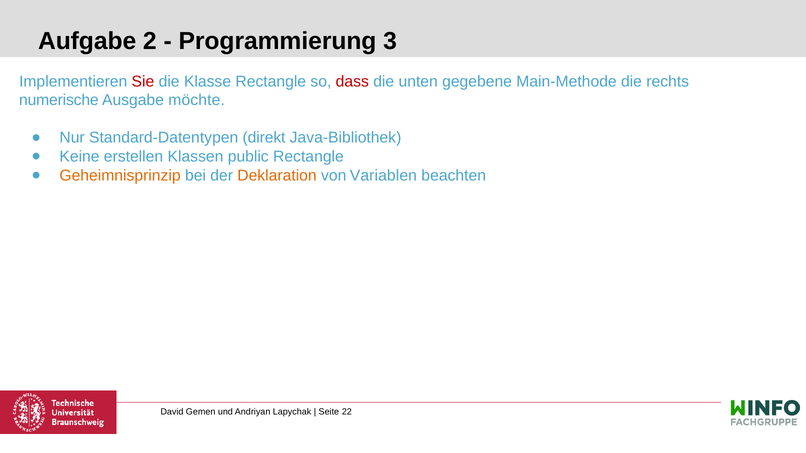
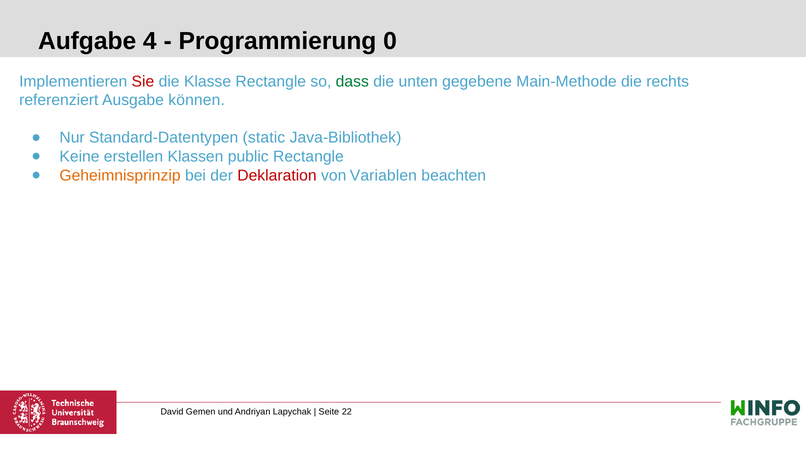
2: 2 -> 4
3: 3 -> 0
dass colour: red -> green
numerische: numerische -> referenziert
möchte: möchte -> können
direkt: direkt -> static
Deklaration colour: orange -> red
